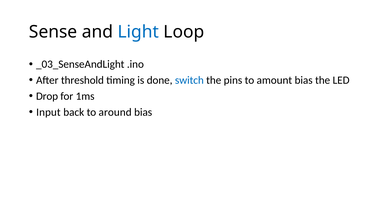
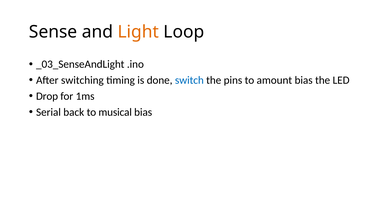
Light colour: blue -> orange
threshold: threshold -> switching
Input: Input -> Serial
around: around -> musical
